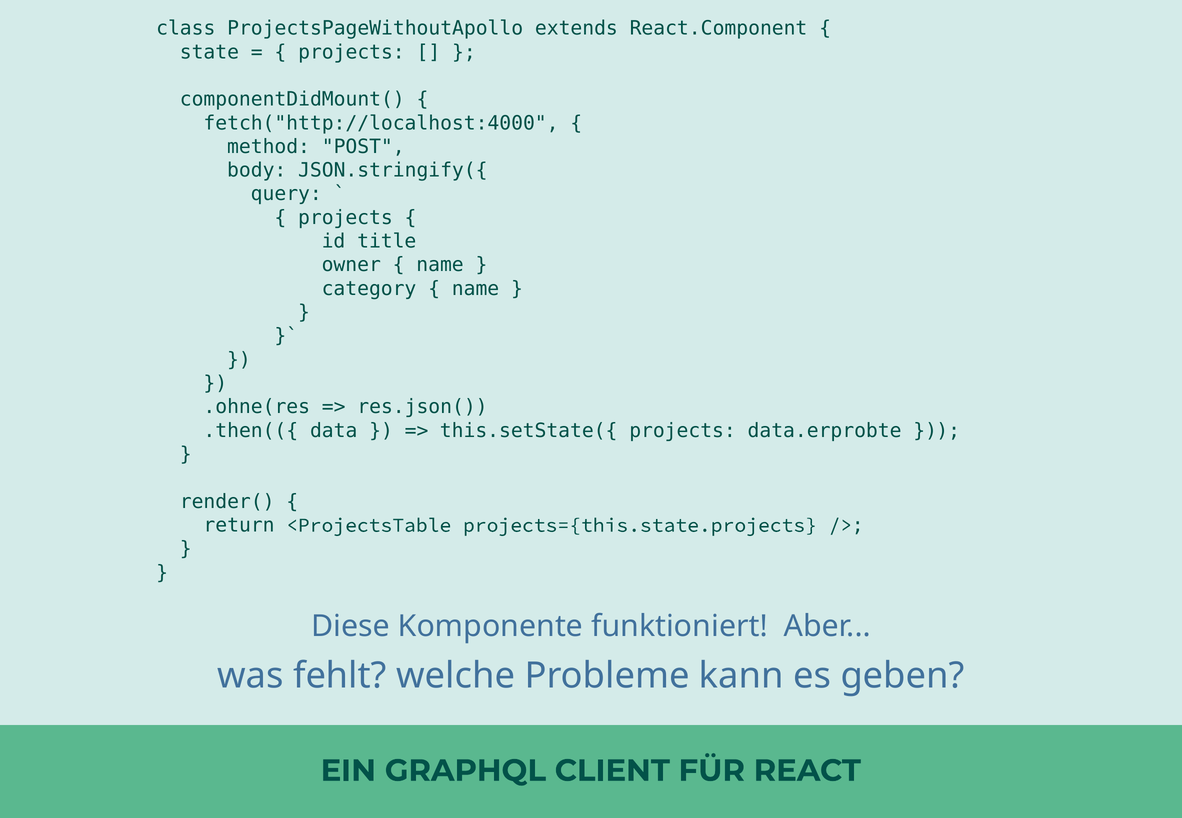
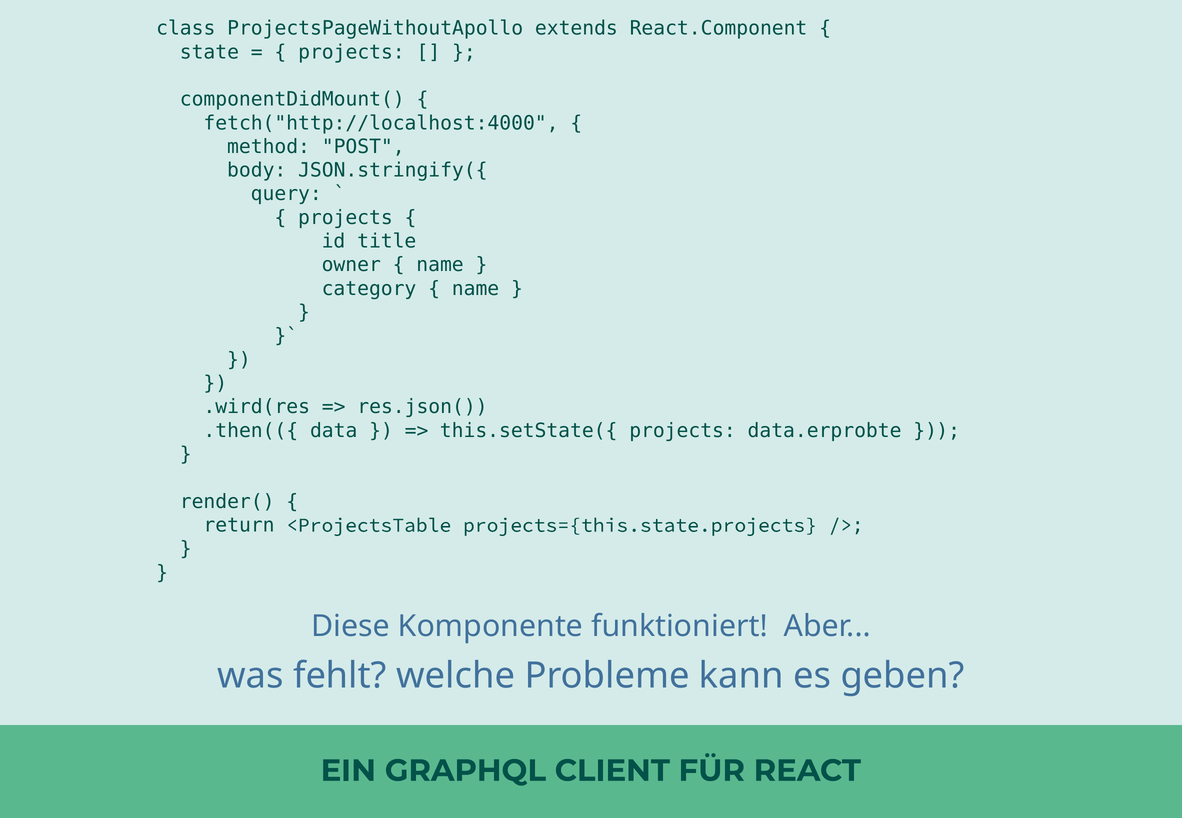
.ohne(res: .ohne(res -> .wird(res
